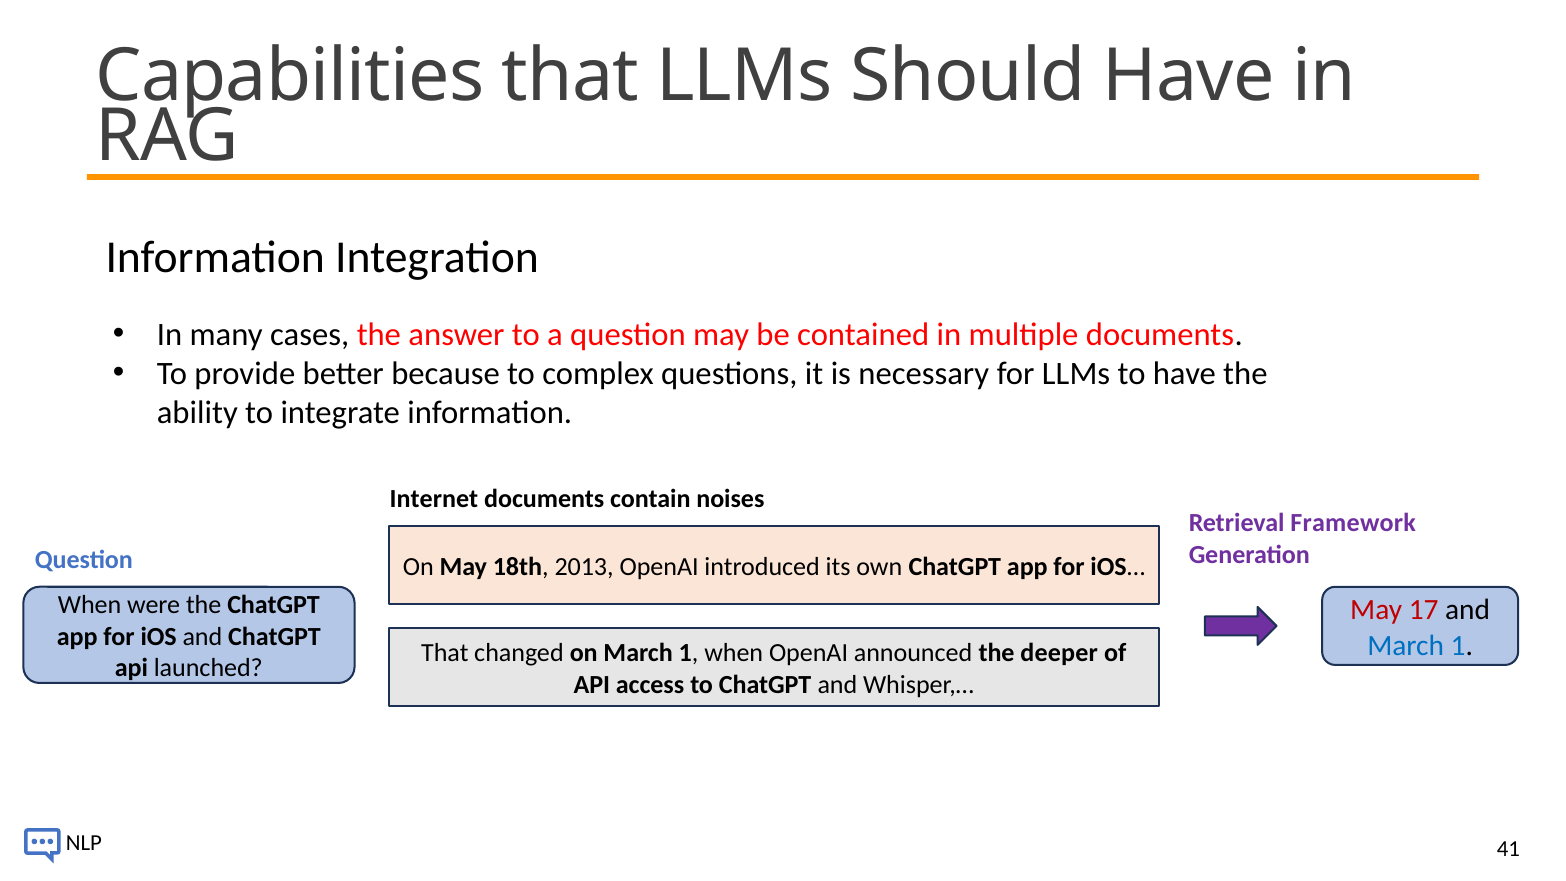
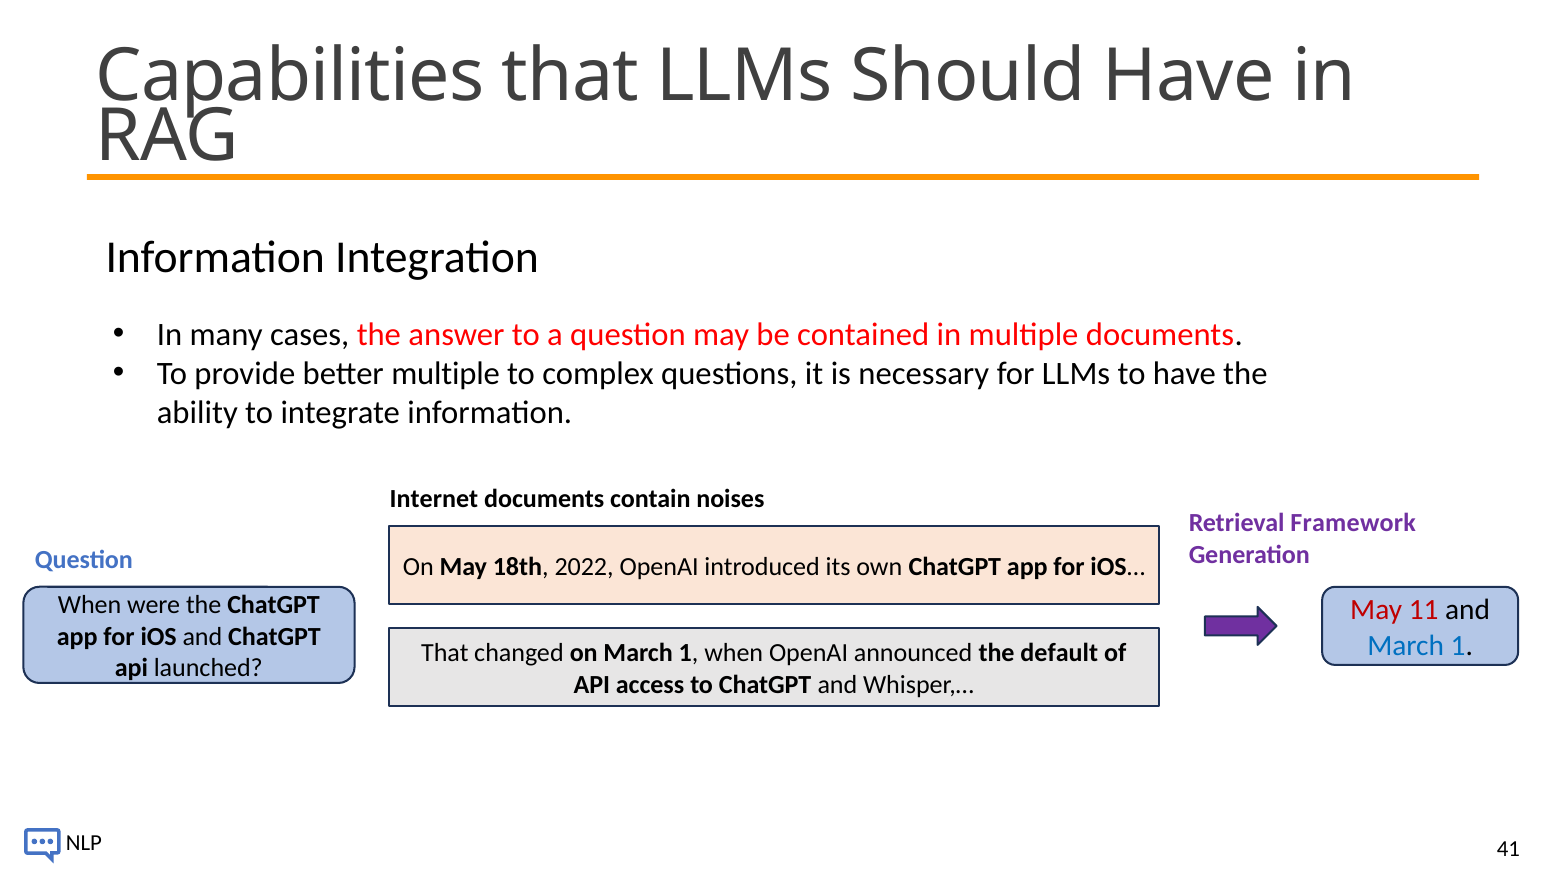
better because: because -> multiple
2013: 2013 -> 2022
17: 17 -> 11
deeper: deeper -> default
